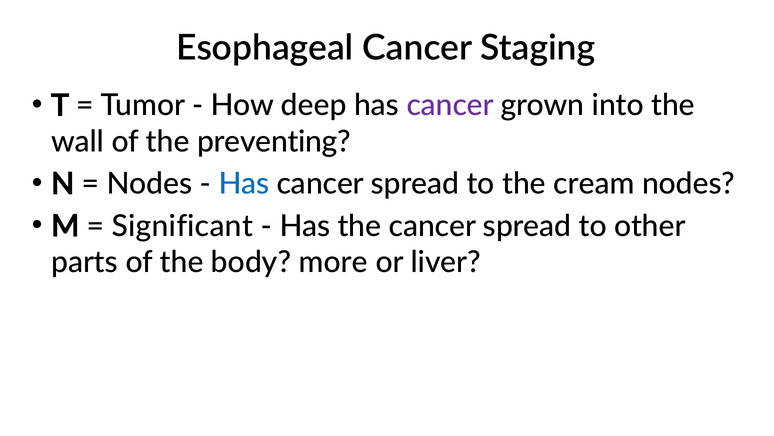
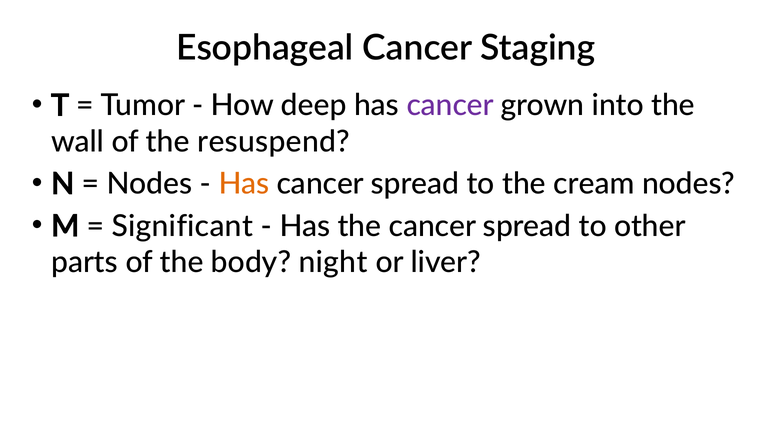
preventing: preventing -> resuspend
Has at (244, 184) colour: blue -> orange
more: more -> night
